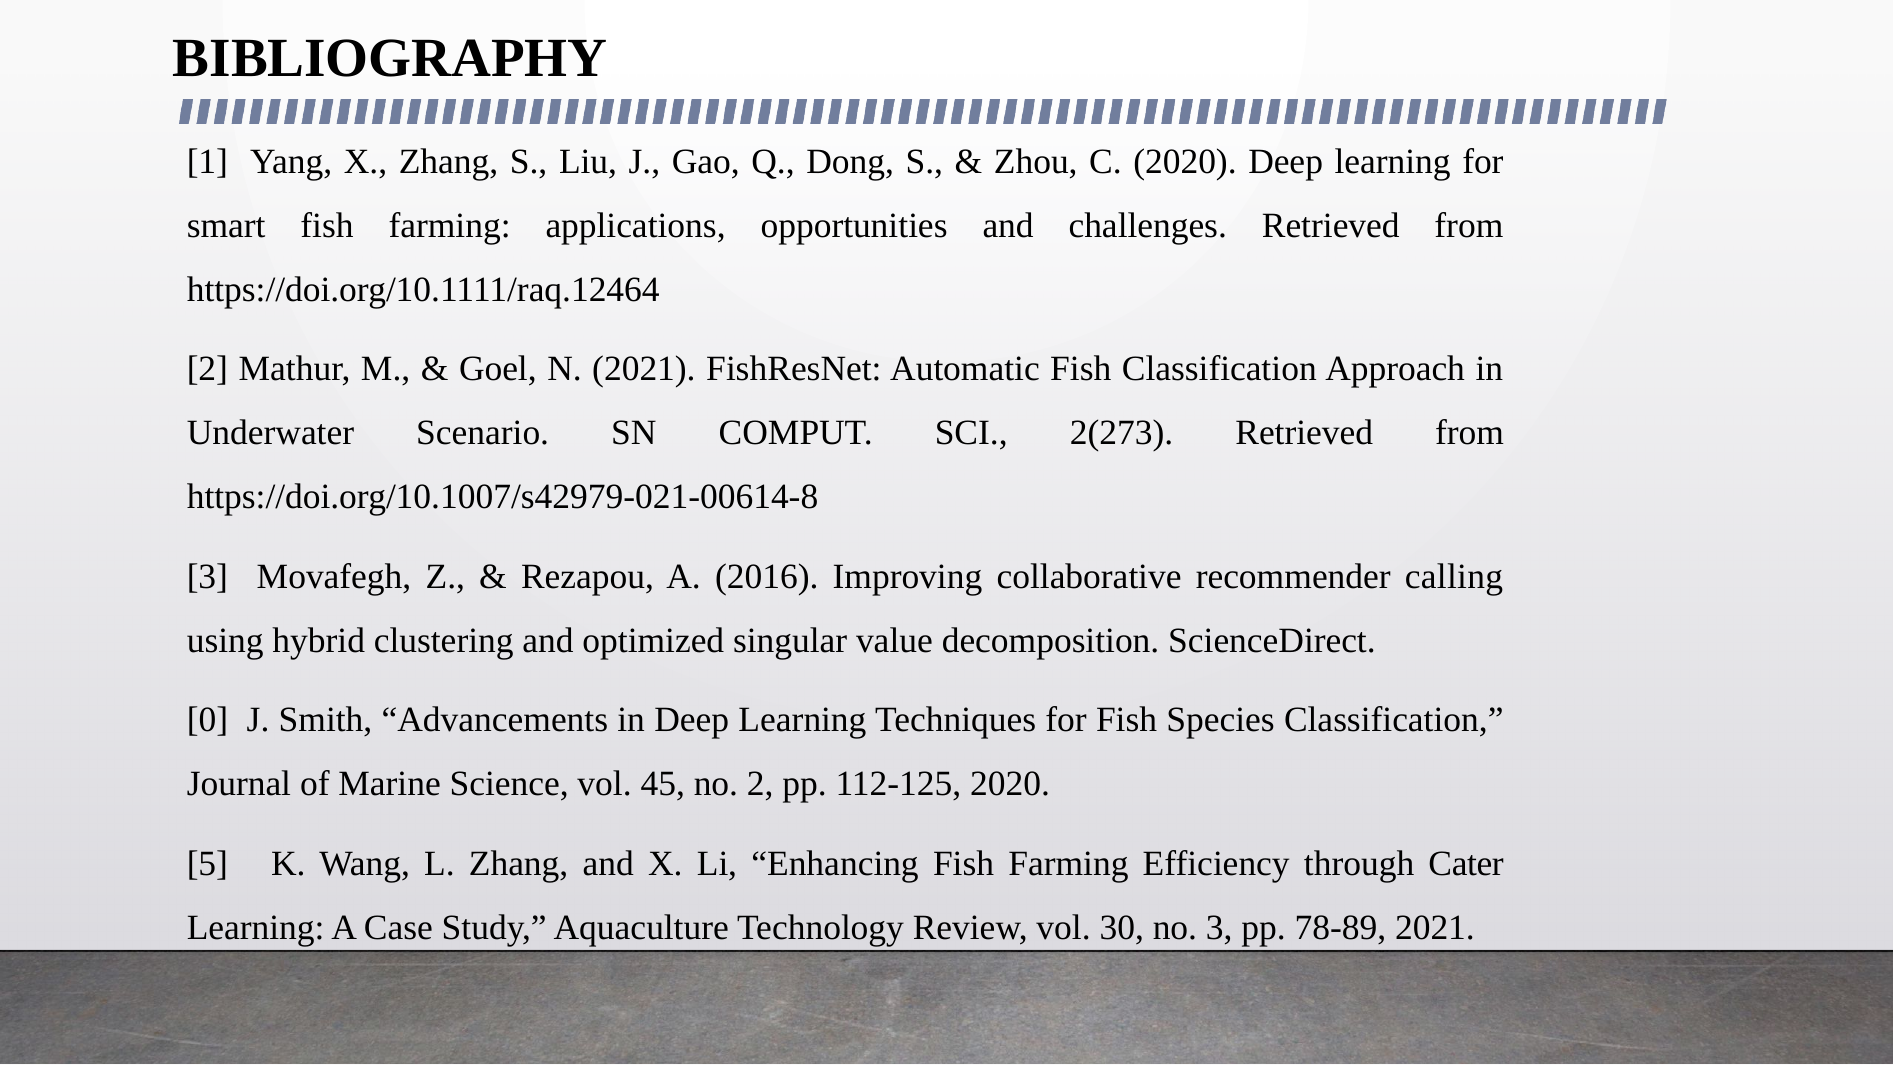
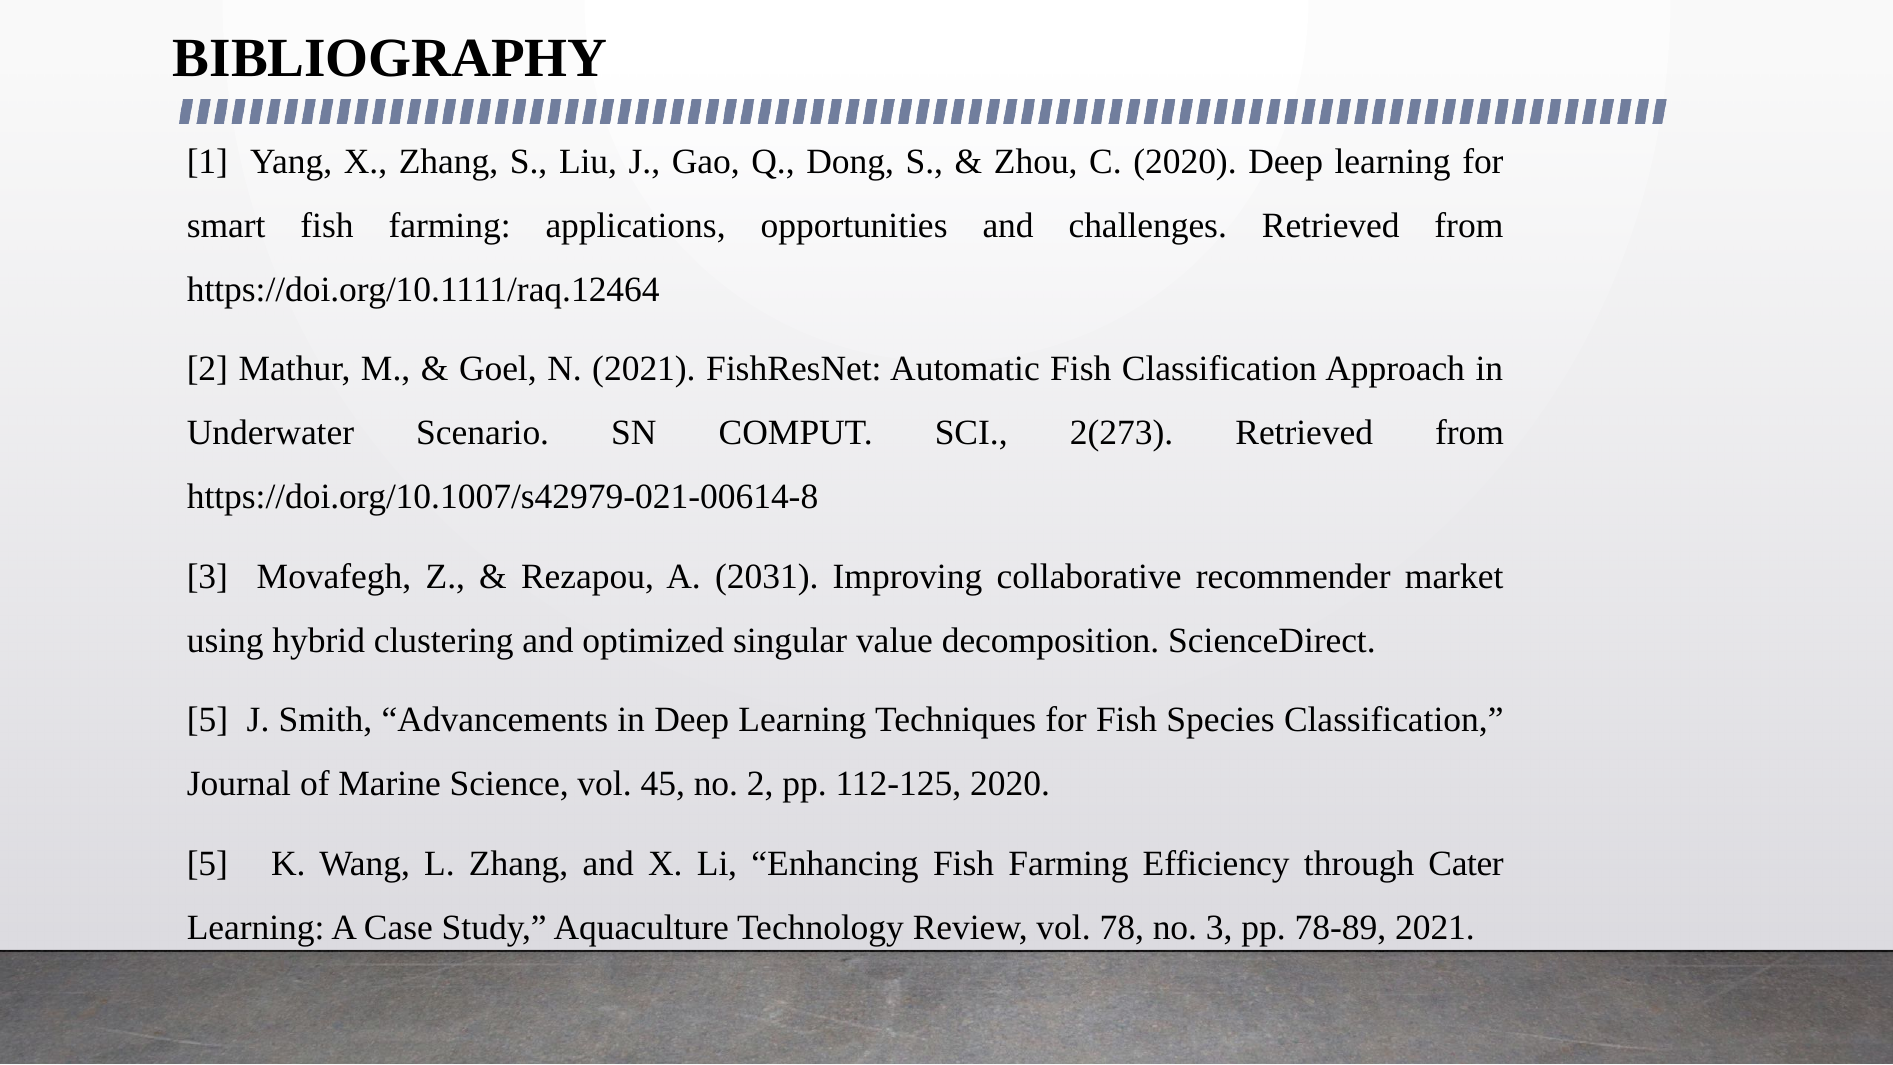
2016: 2016 -> 2031
calling: calling -> market
0 at (207, 720): 0 -> 5
30: 30 -> 78
